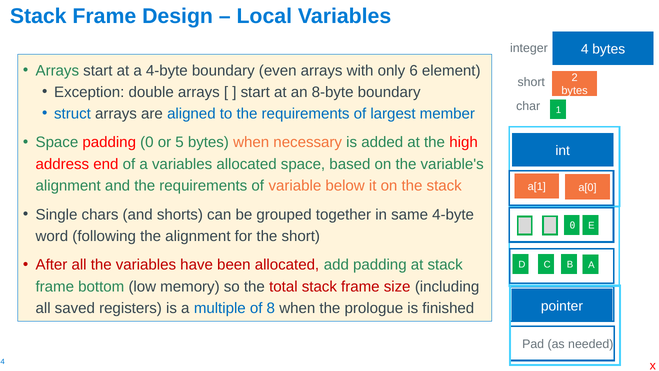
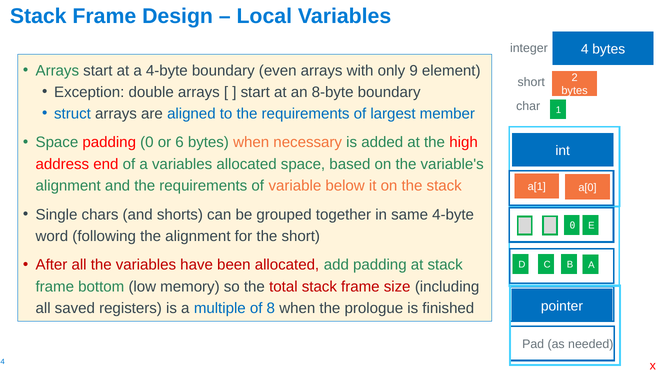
6: 6 -> 9
5: 5 -> 6
